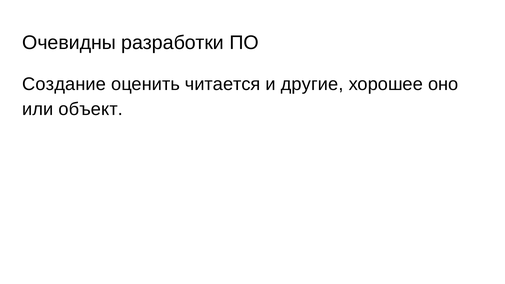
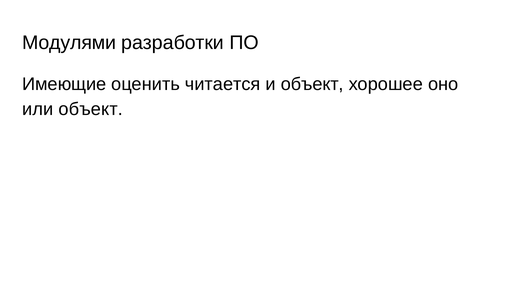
Очевидны: Очевидны -> Модулями
Создание: Создание -> Имеющие
и другие: другие -> объект
